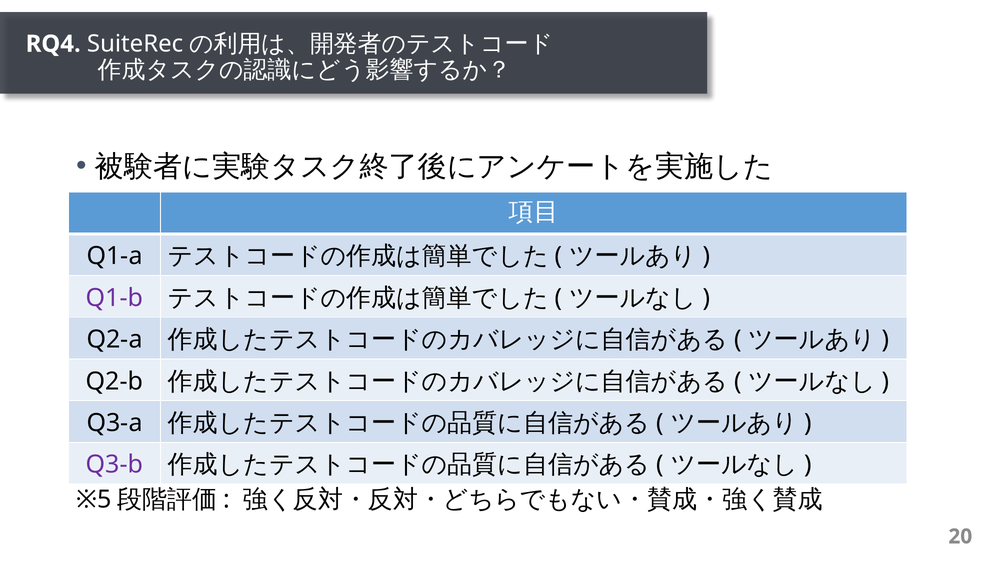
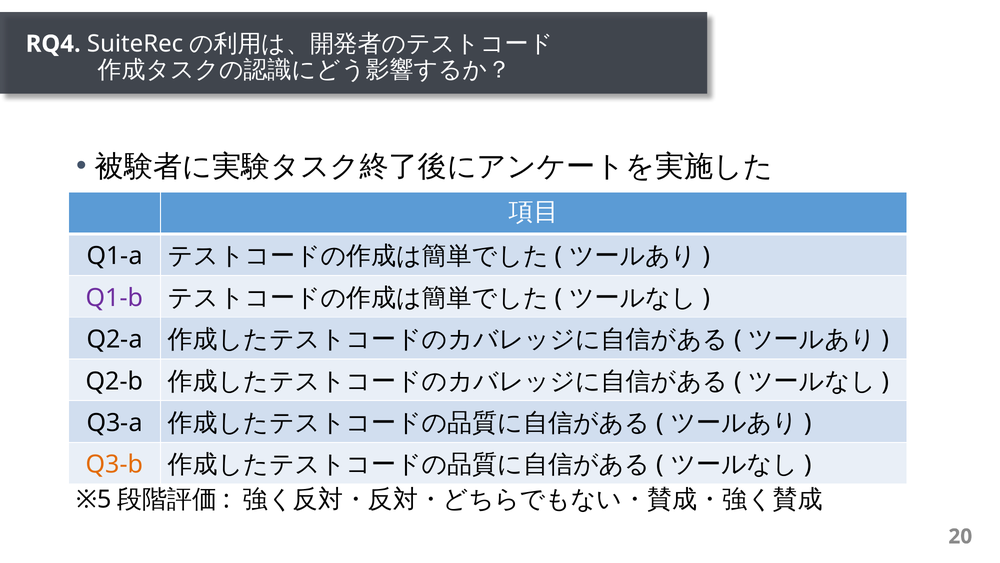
Q3-b colour: purple -> orange
